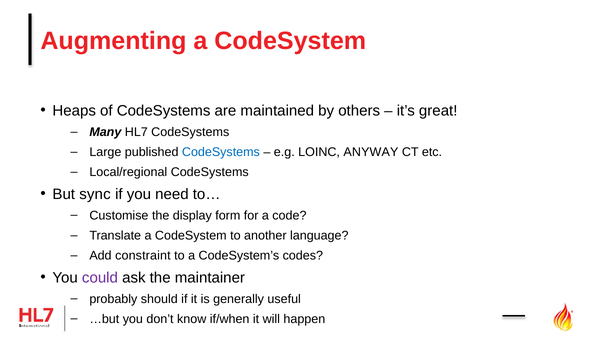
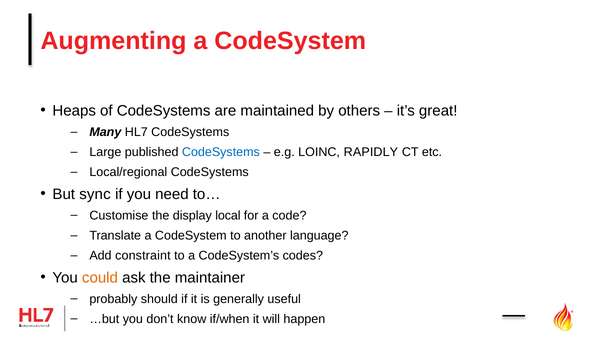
ANYWAY: ANYWAY -> RAPIDLY
form: form -> local
could colour: purple -> orange
